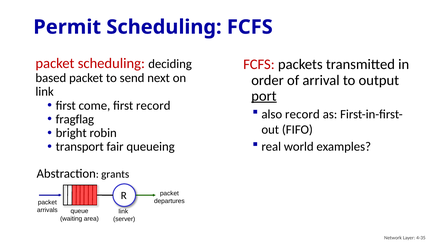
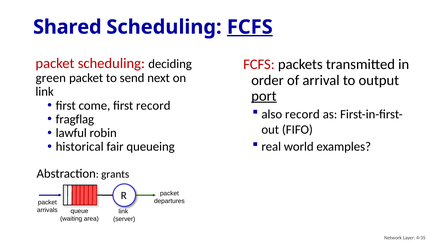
Permit: Permit -> Shared
FCFS at (250, 27) underline: none -> present
based: based -> green
bright: bright -> lawful
transport: transport -> historical
